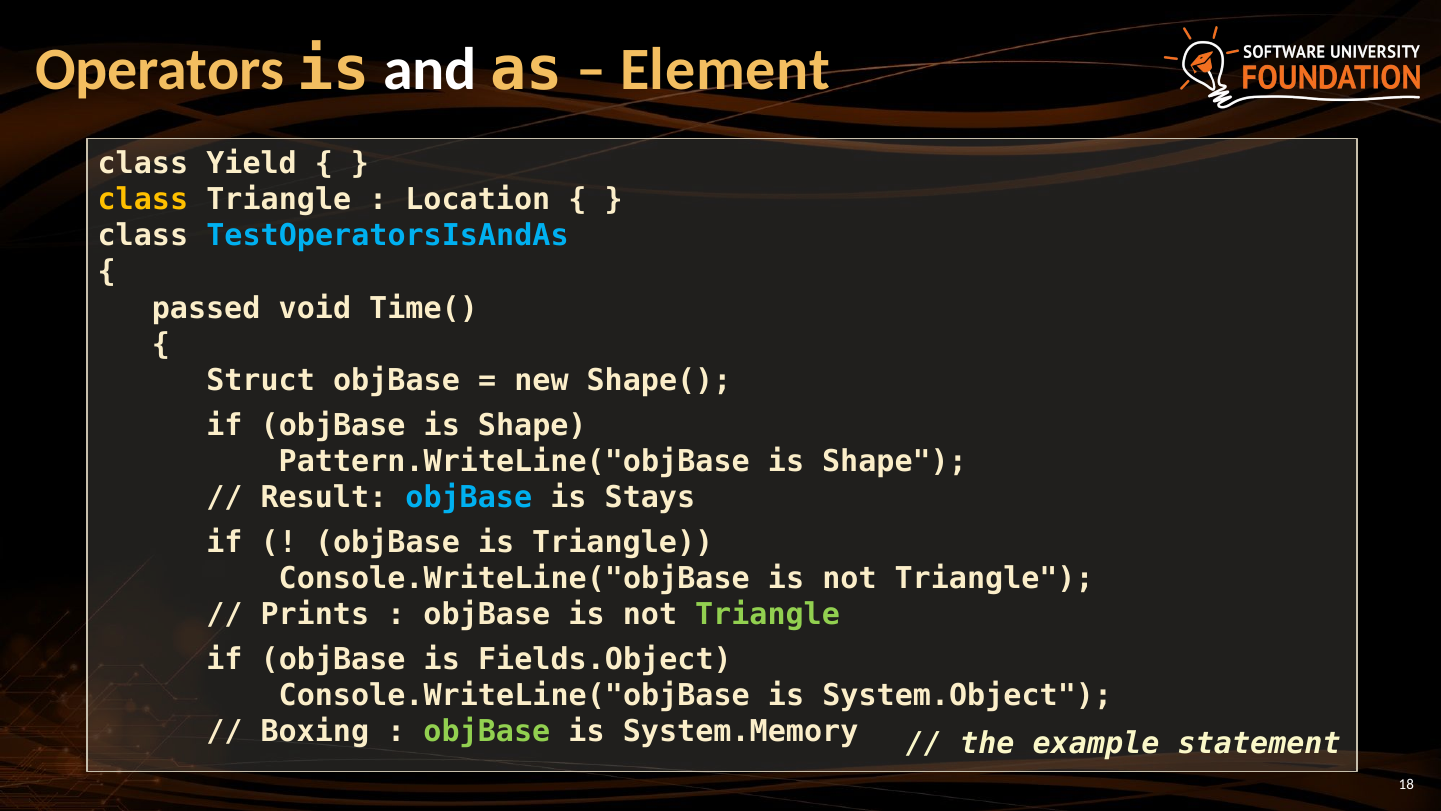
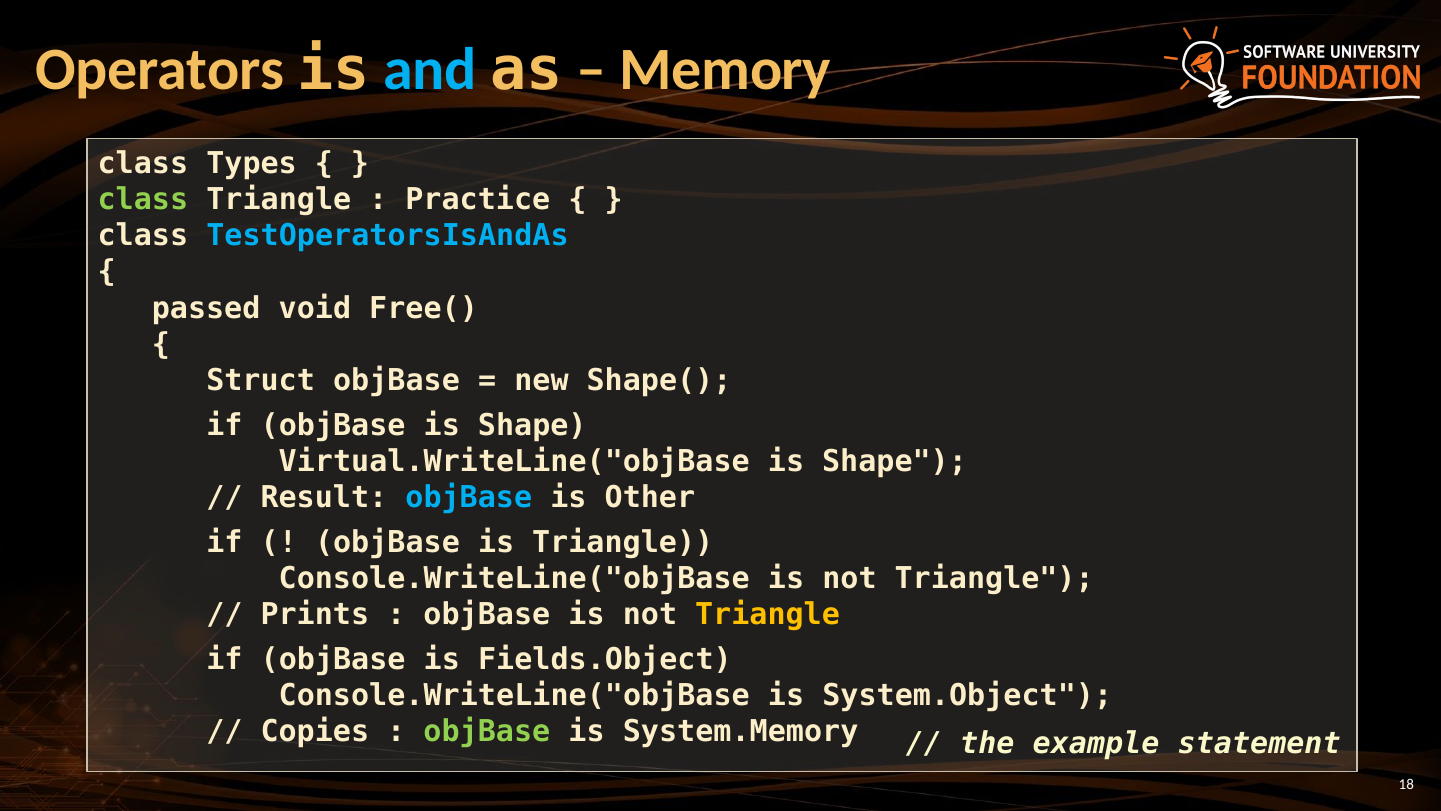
and colour: white -> light blue
Element: Element -> Memory
Yield: Yield -> Types
class at (143, 200) colour: yellow -> light green
Location: Location -> Practice
Time(: Time( -> Free(
Pattern.WriteLine("objBase: Pattern.WriteLine("objBase -> Virtual.WriteLine("objBase
Stays: Stays -> Other
Triangle at (767, 614) colour: light green -> yellow
Boxing: Boxing -> Copies
